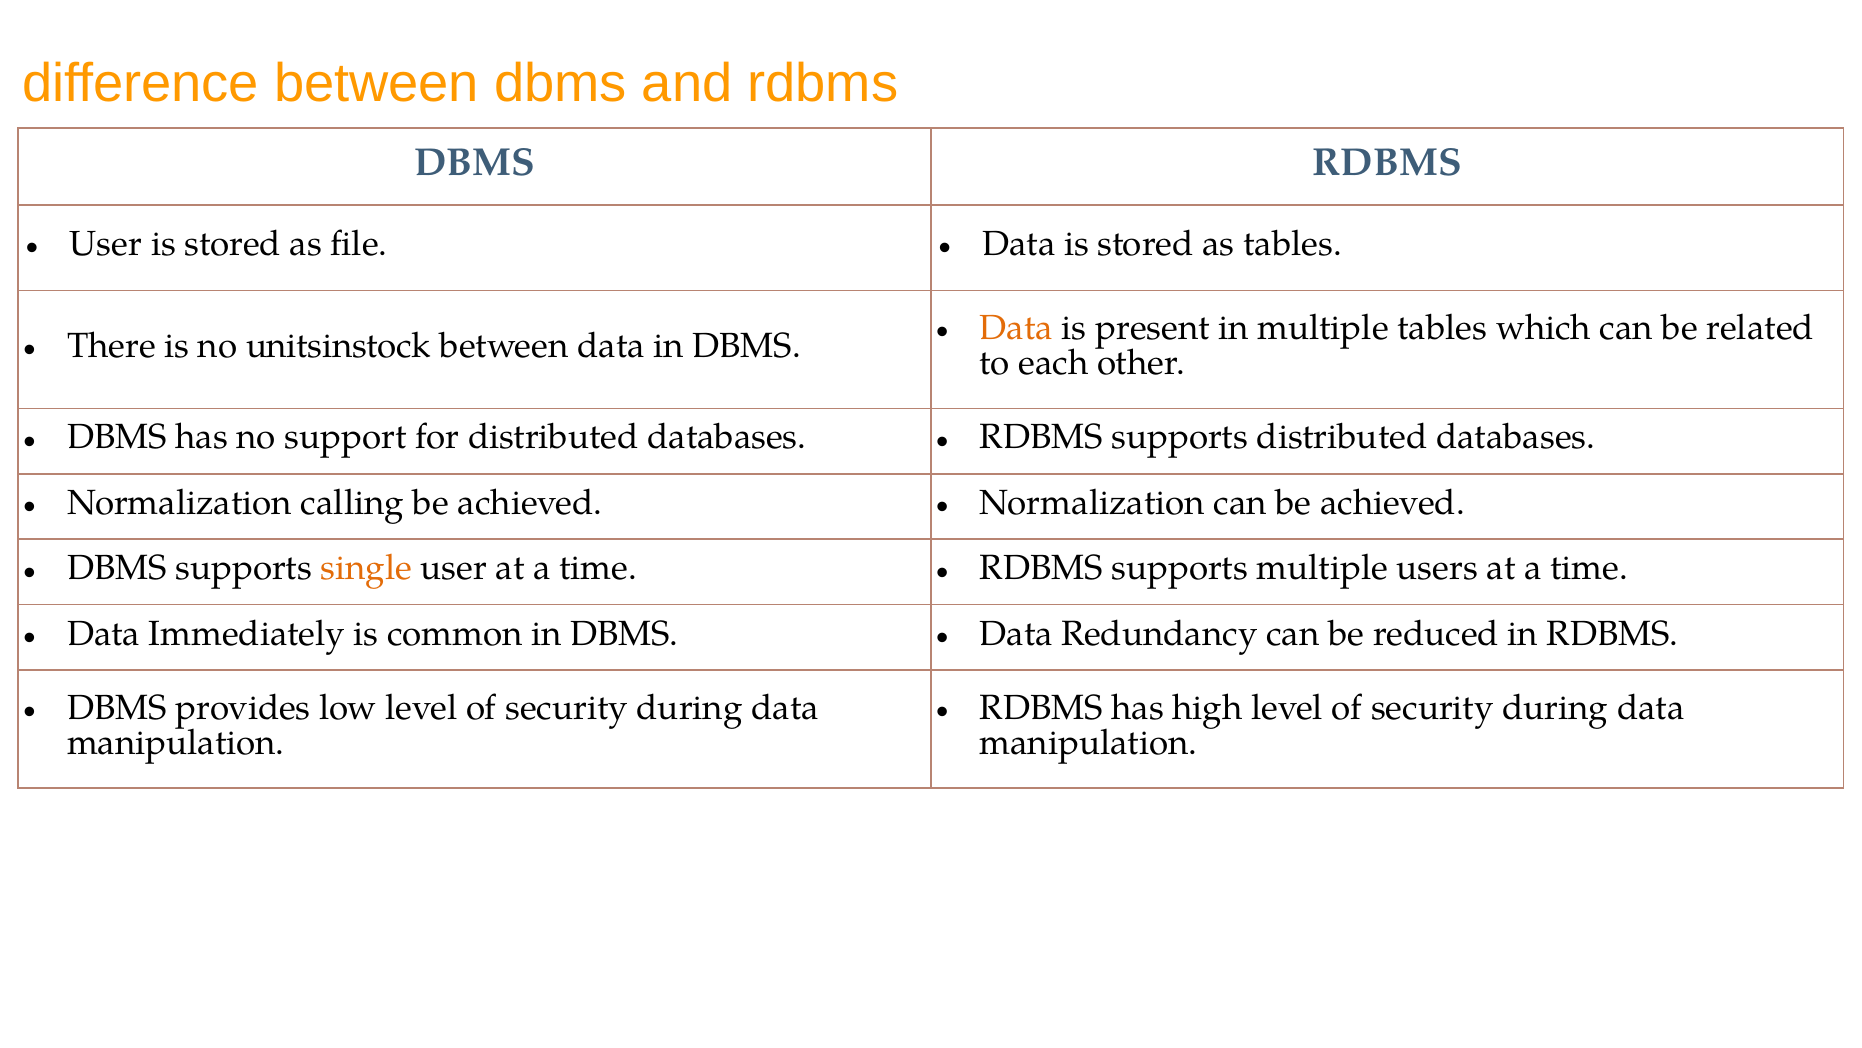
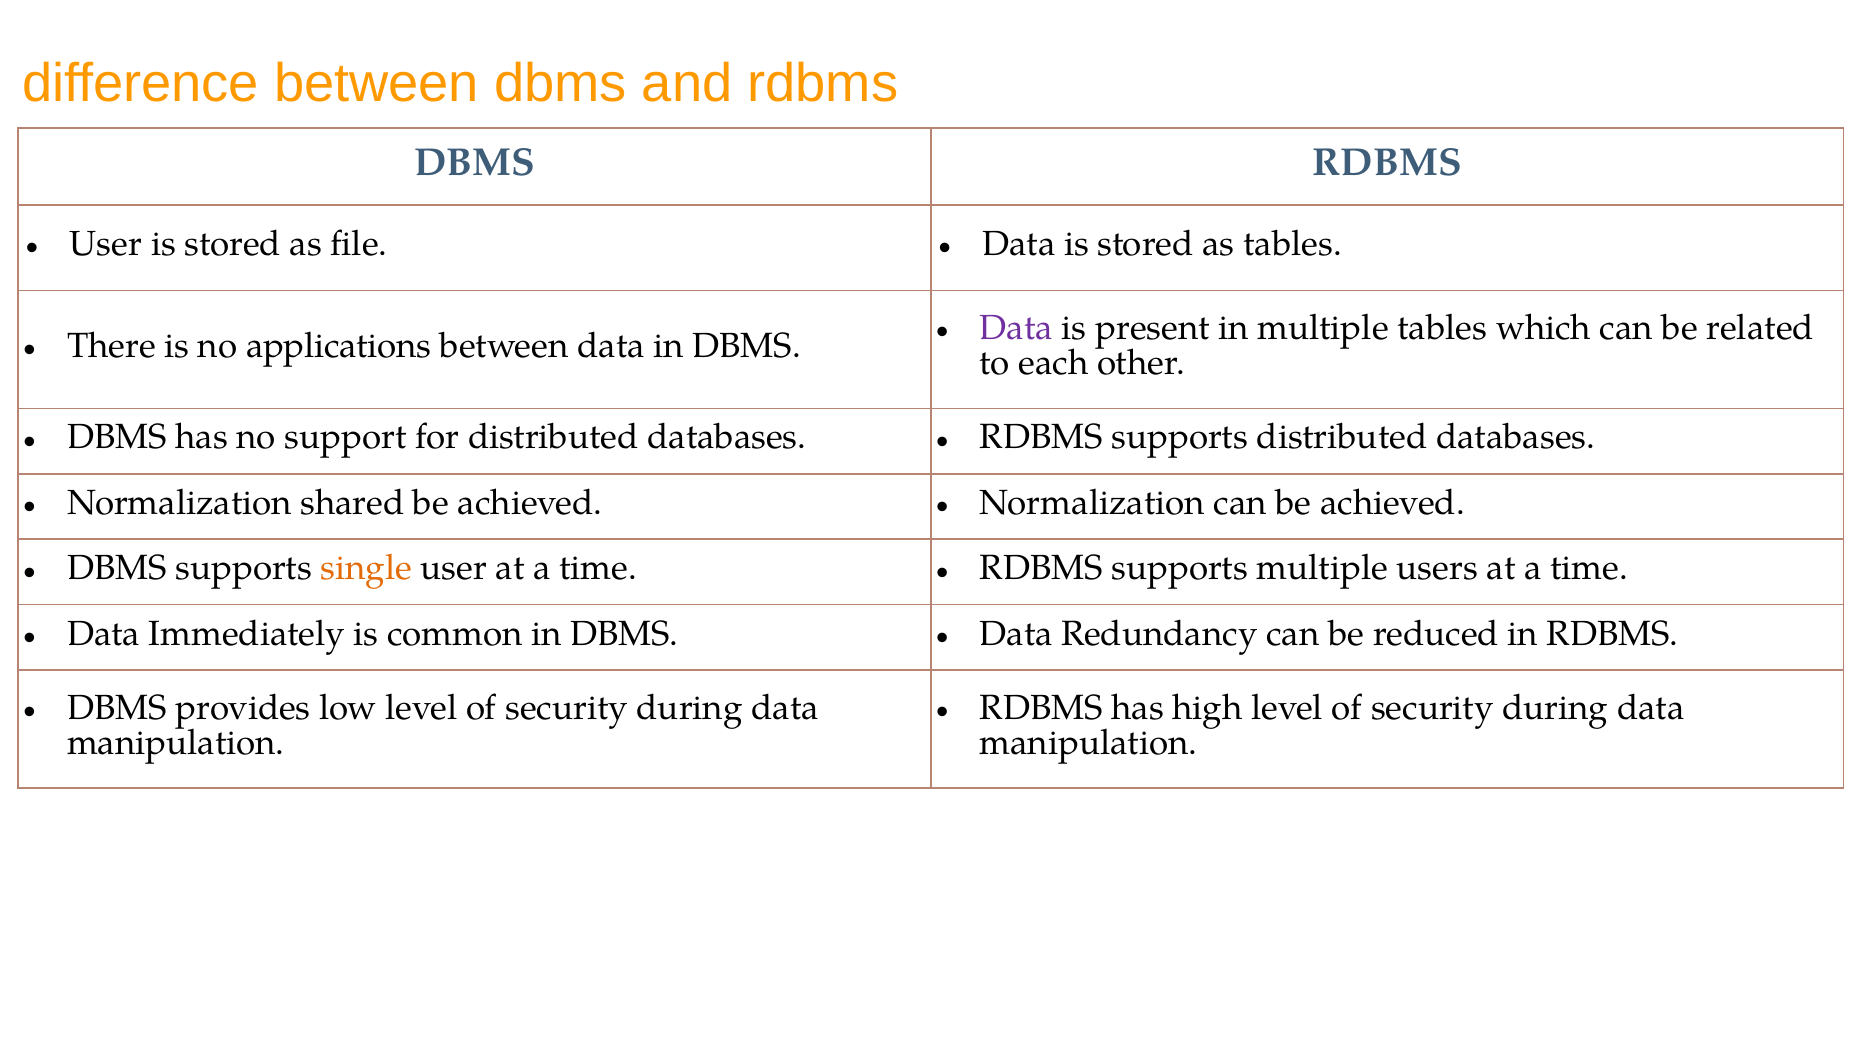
Data at (1016, 328) colour: orange -> purple
unitsinstock: unitsinstock -> applications
calling: calling -> shared
